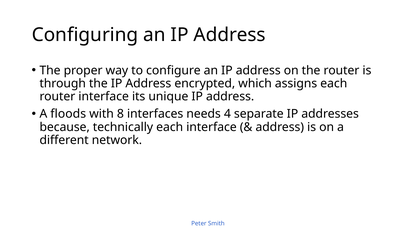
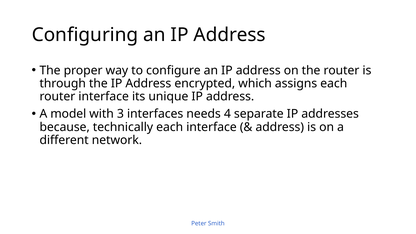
floods: floods -> model
8: 8 -> 3
